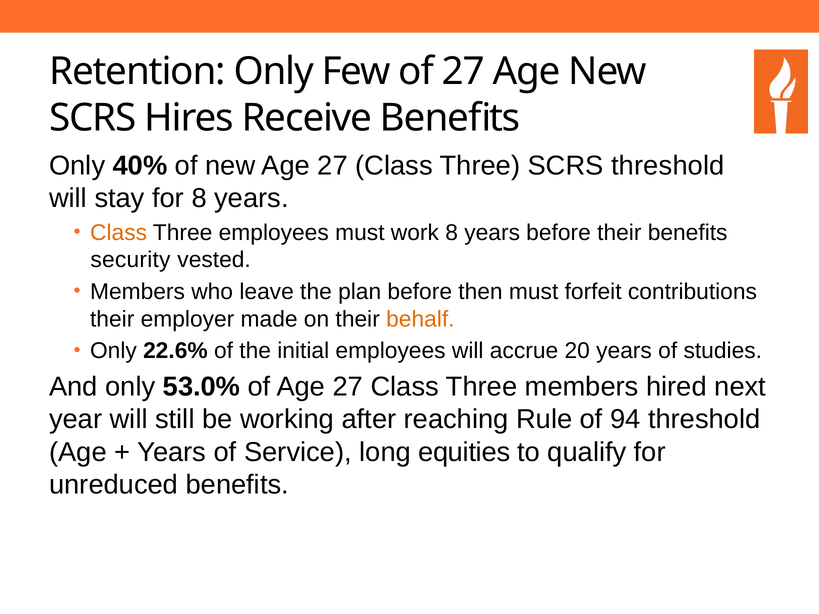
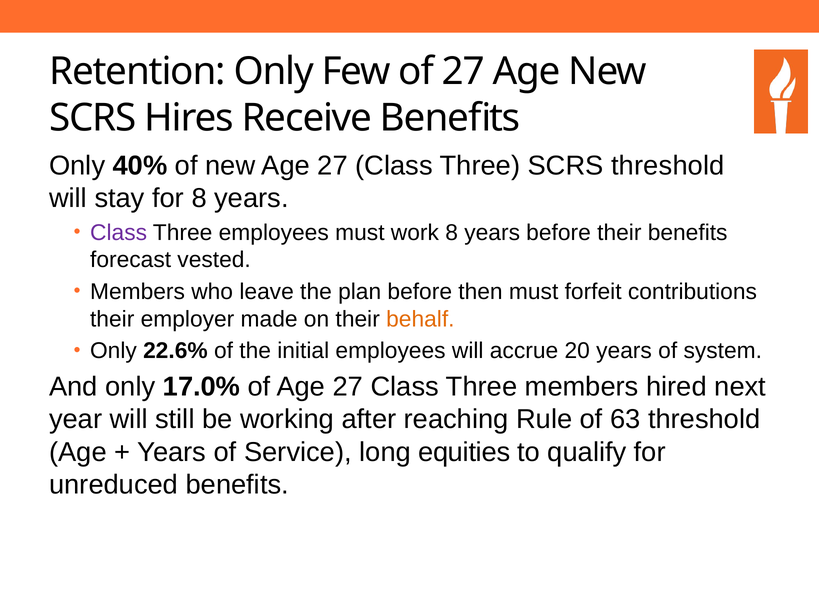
Class at (119, 233) colour: orange -> purple
security: security -> forecast
studies: studies -> system
53.0%: 53.0% -> 17.0%
94: 94 -> 63
